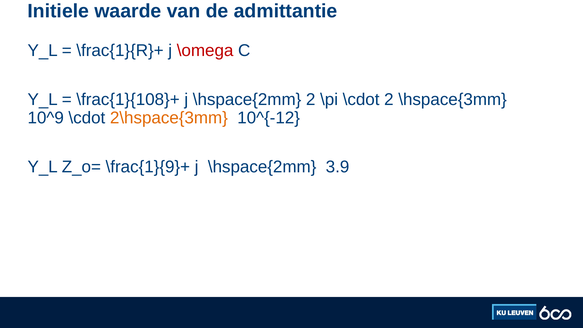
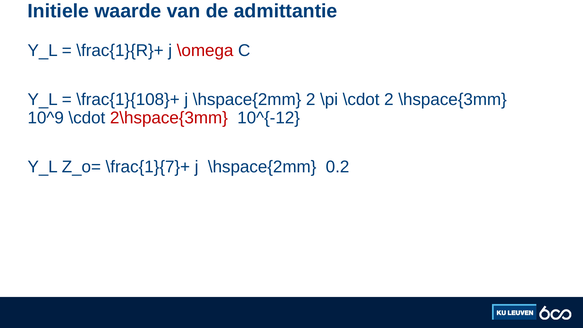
2\hspace{3mm colour: orange -> red
\frac{1}{9}+: \frac{1}{9}+ -> \frac{1}{7}+
3.9: 3.9 -> 0.2
